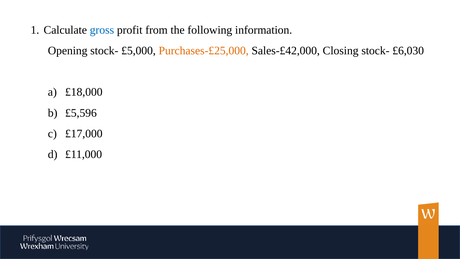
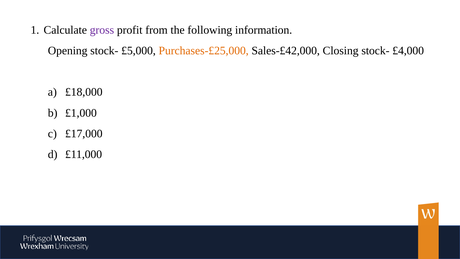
gross colour: blue -> purple
£6,030: £6,030 -> £4,000
£5,596: £5,596 -> £1,000
